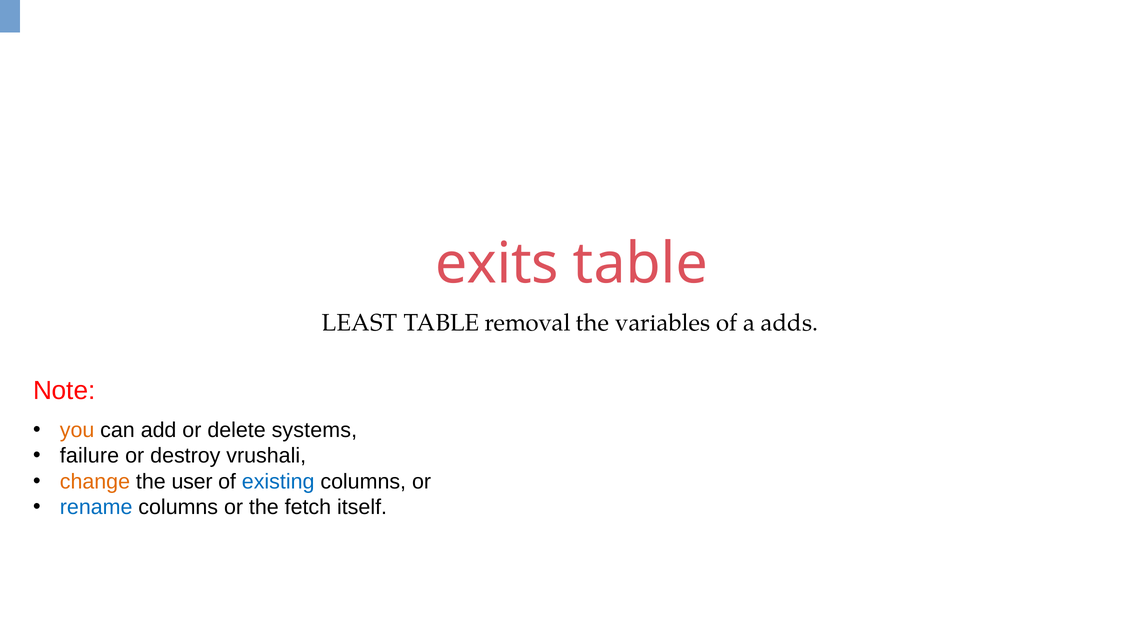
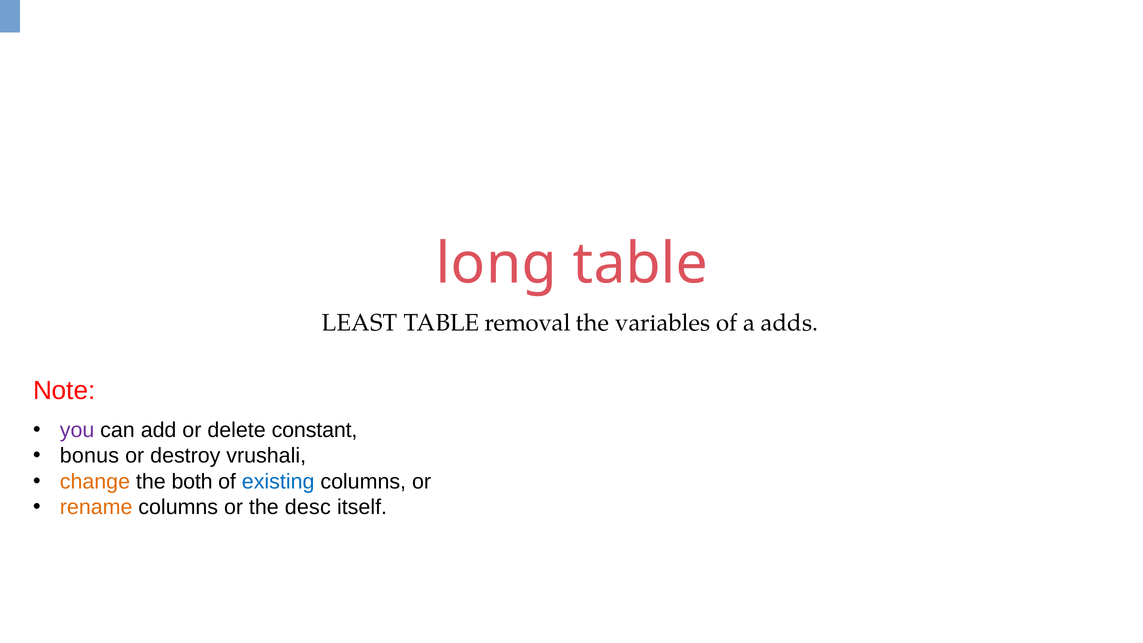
exits: exits -> long
you colour: orange -> purple
systems: systems -> constant
failure: failure -> bonus
user: user -> both
rename colour: blue -> orange
fetch: fetch -> desc
